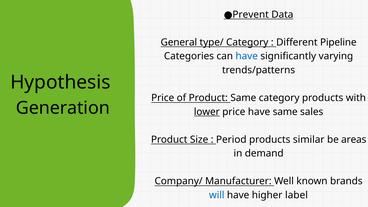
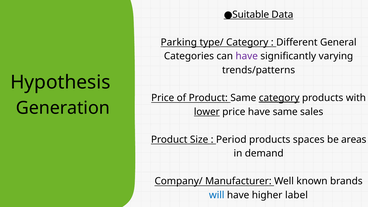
Prevent: Prevent -> Suitable
General: General -> Parking
Pipeline: Pipeline -> General
have at (247, 56) colour: blue -> purple
category at (279, 98) underline: none -> present
similar: similar -> spaces
